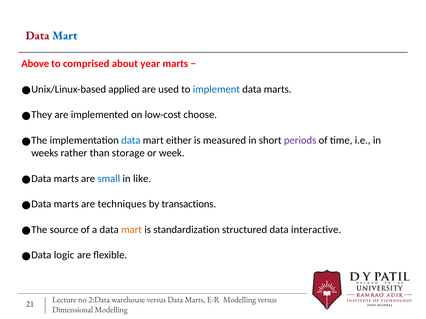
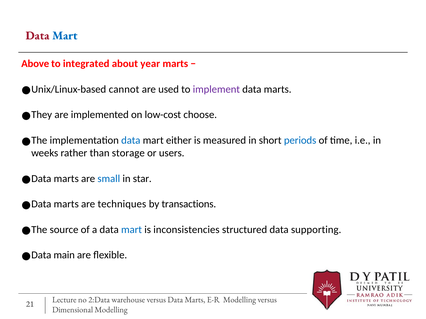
comprised: comprised -> integrated
applied: applied -> cannot
implement colour: blue -> purple
periods colour: purple -> blue
week: week -> users
like: like -> star
mart at (132, 230) colour: orange -> blue
standardization: standardization -> inconsistencies
interactive: interactive -> supporting
logic: logic -> main
